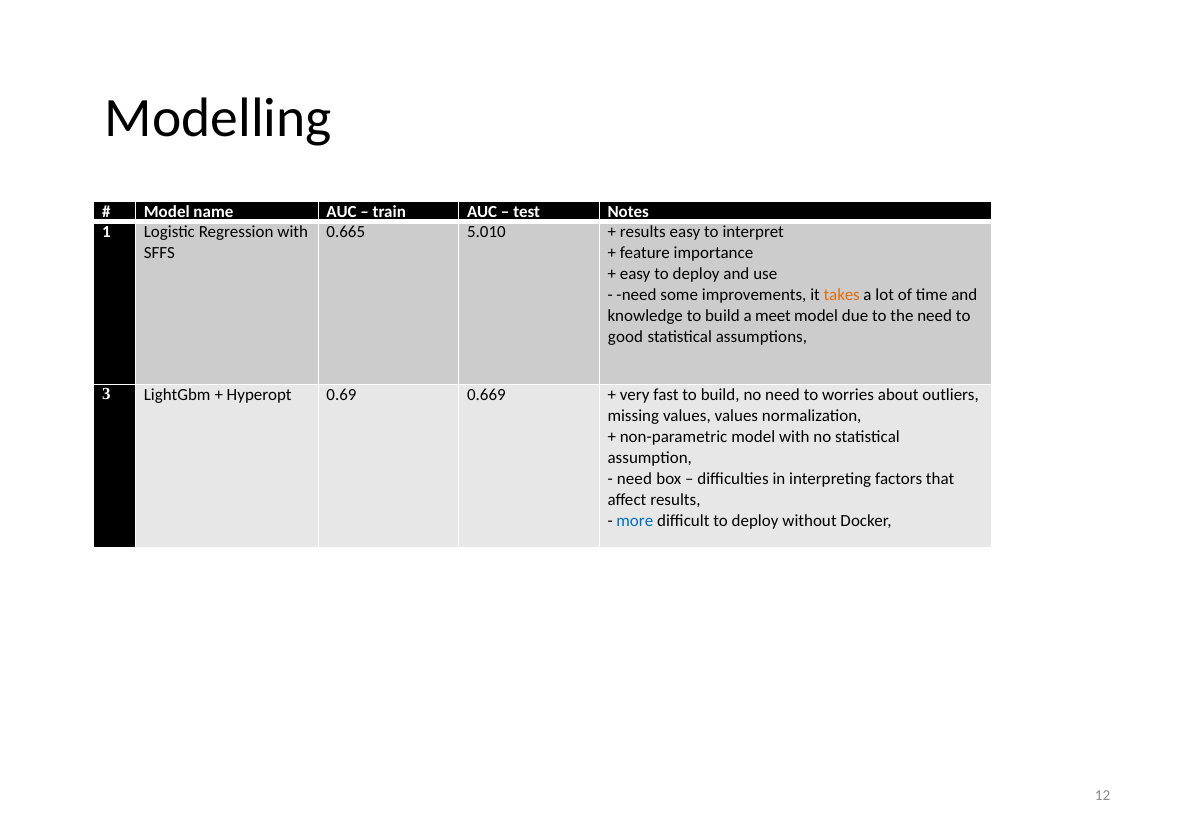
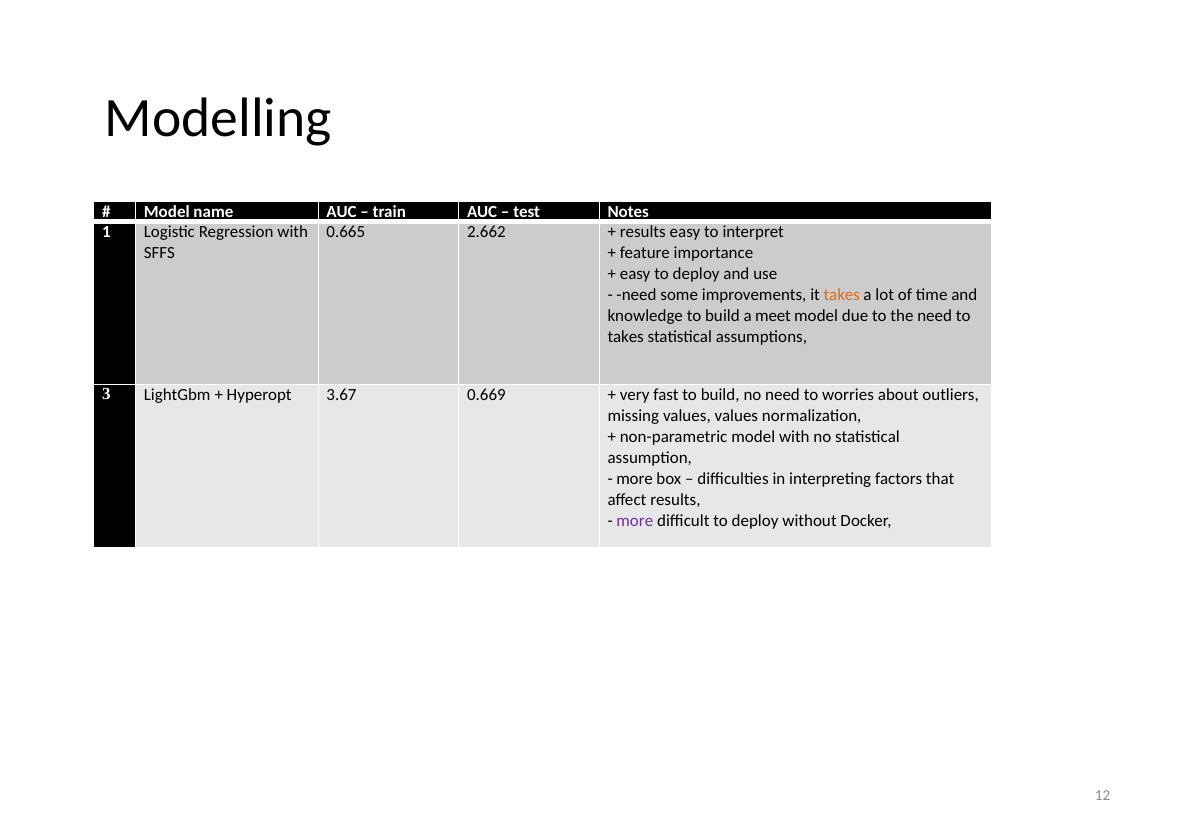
5.010: 5.010 -> 2.662
good at (626, 337): good -> takes
0.69: 0.69 -> 3.67
need at (634, 479): need -> more
more at (635, 521) colour: blue -> purple
